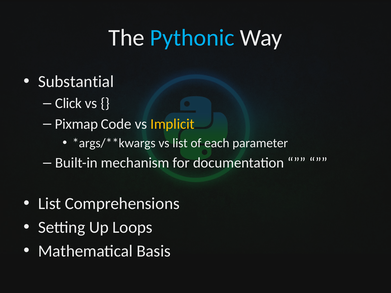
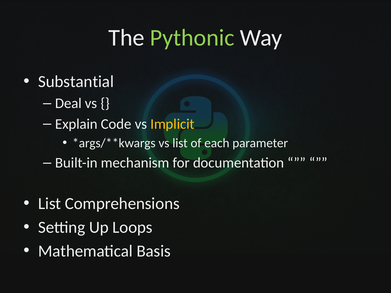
Pythonic colour: light blue -> light green
Click: Click -> Deal
Pixmap: Pixmap -> Explain
